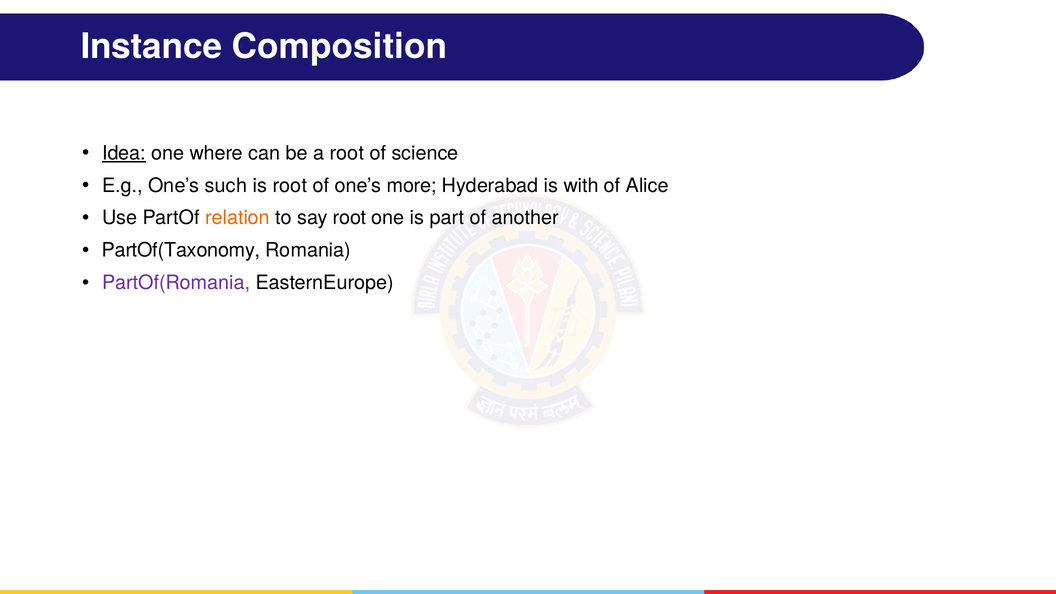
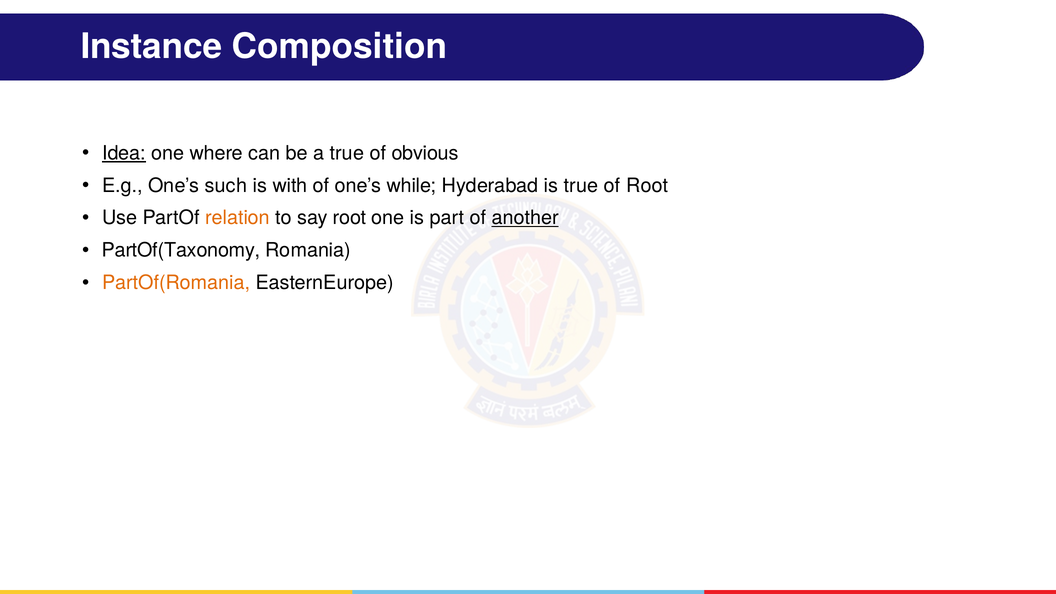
a root: root -> true
science: science -> obvious
is root: root -> with
more: more -> while
is with: with -> true
of Alice: Alice -> Root
another underline: none -> present
PartOf(Romania colour: purple -> orange
